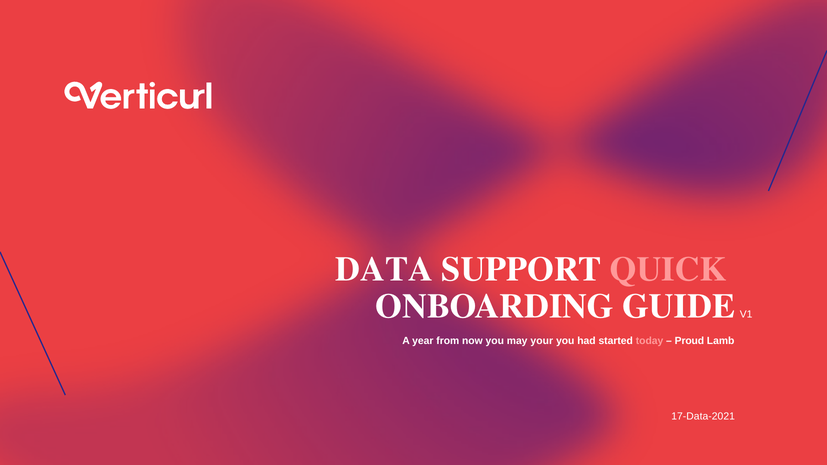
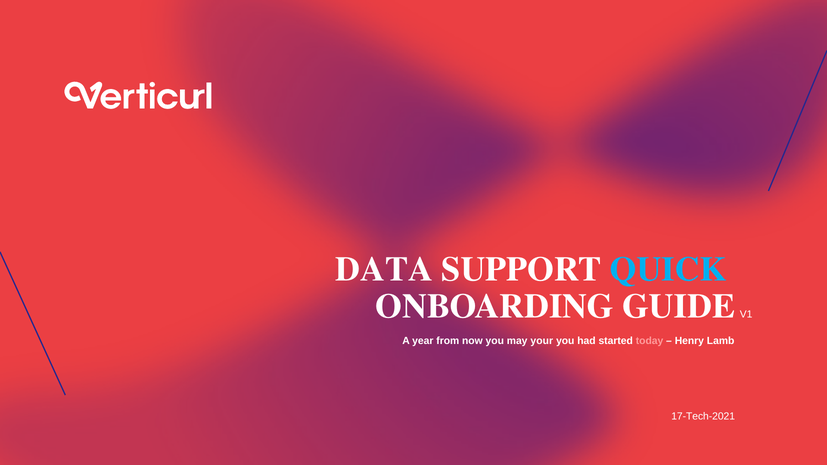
QUICK colour: pink -> light blue
Proud: Proud -> Henry
17-Data-2021: 17-Data-2021 -> 17-Tech-2021
